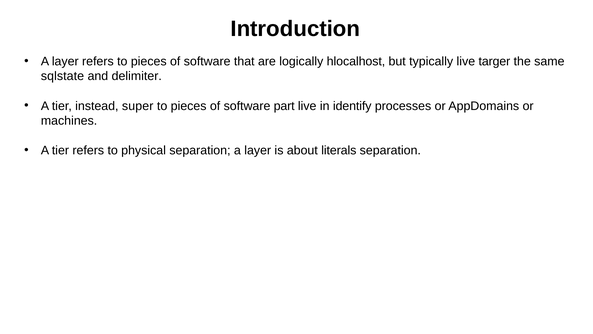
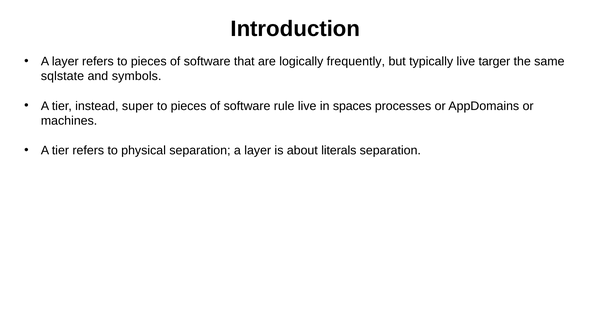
hlocalhost: hlocalhost -> frequently
delimiter: delimiter -> symbols
part: part -> rule
identify: identify -> spaces
